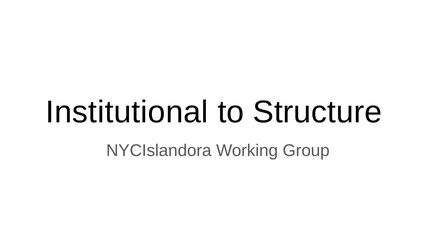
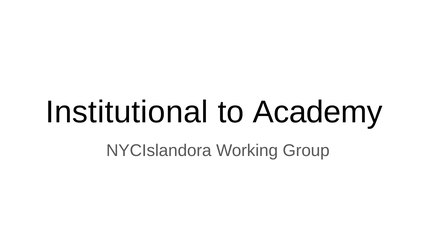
Structure: Structure -> Academy
